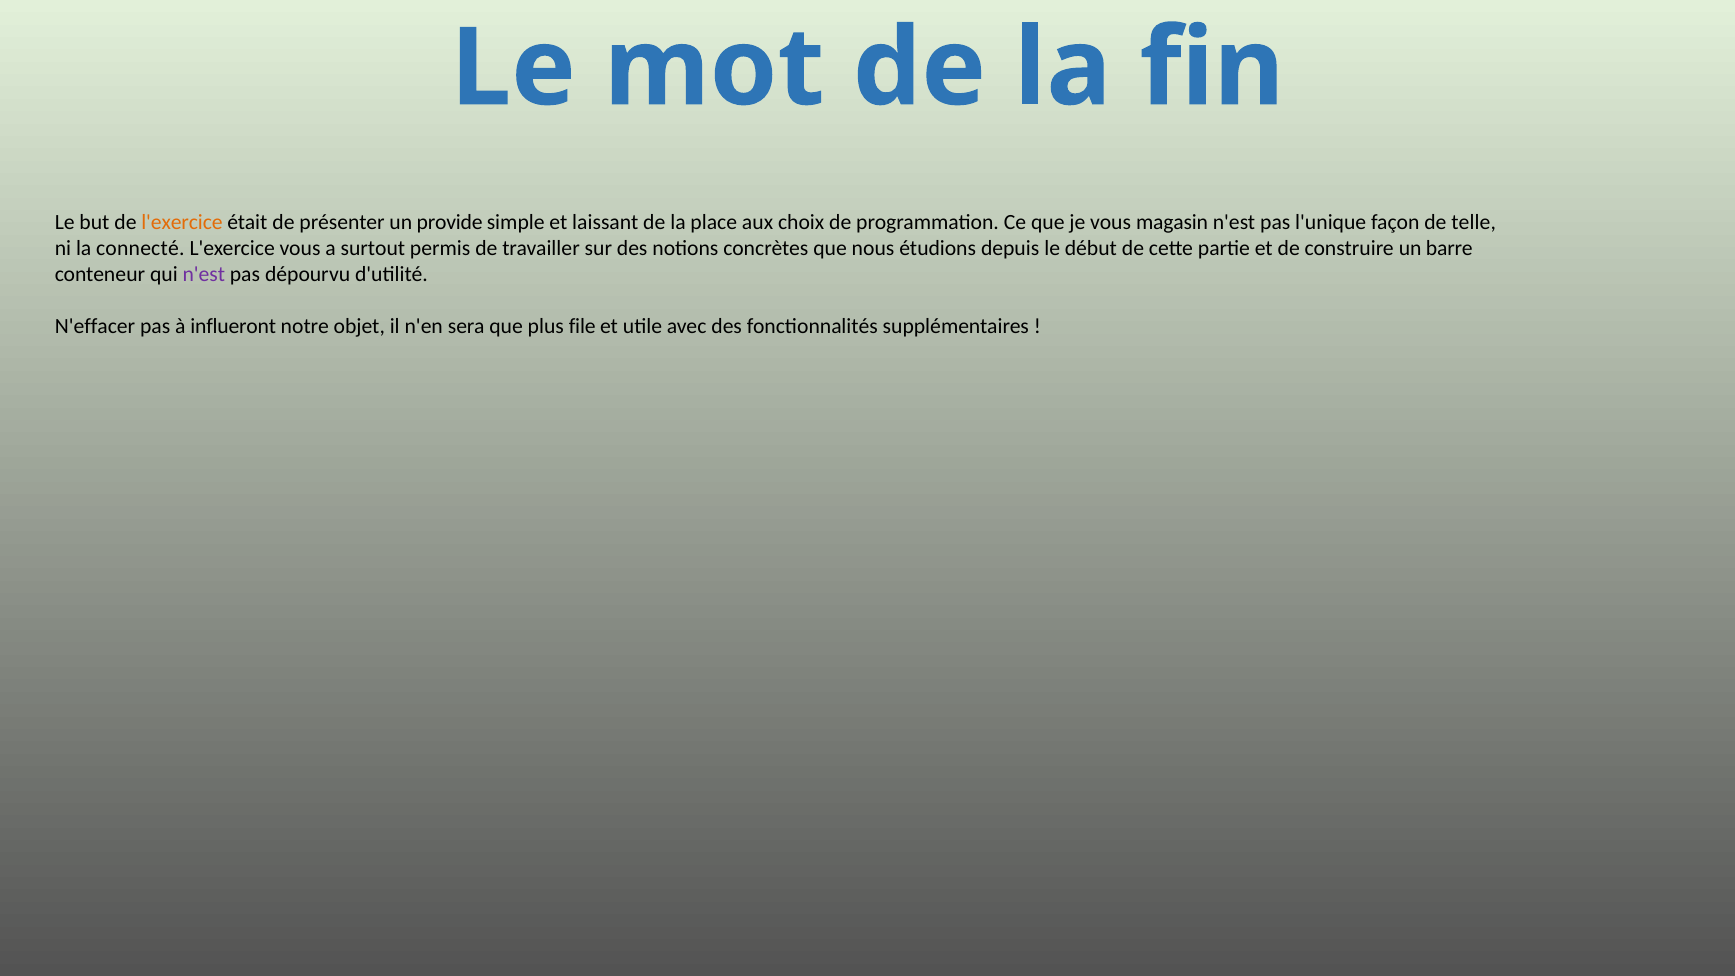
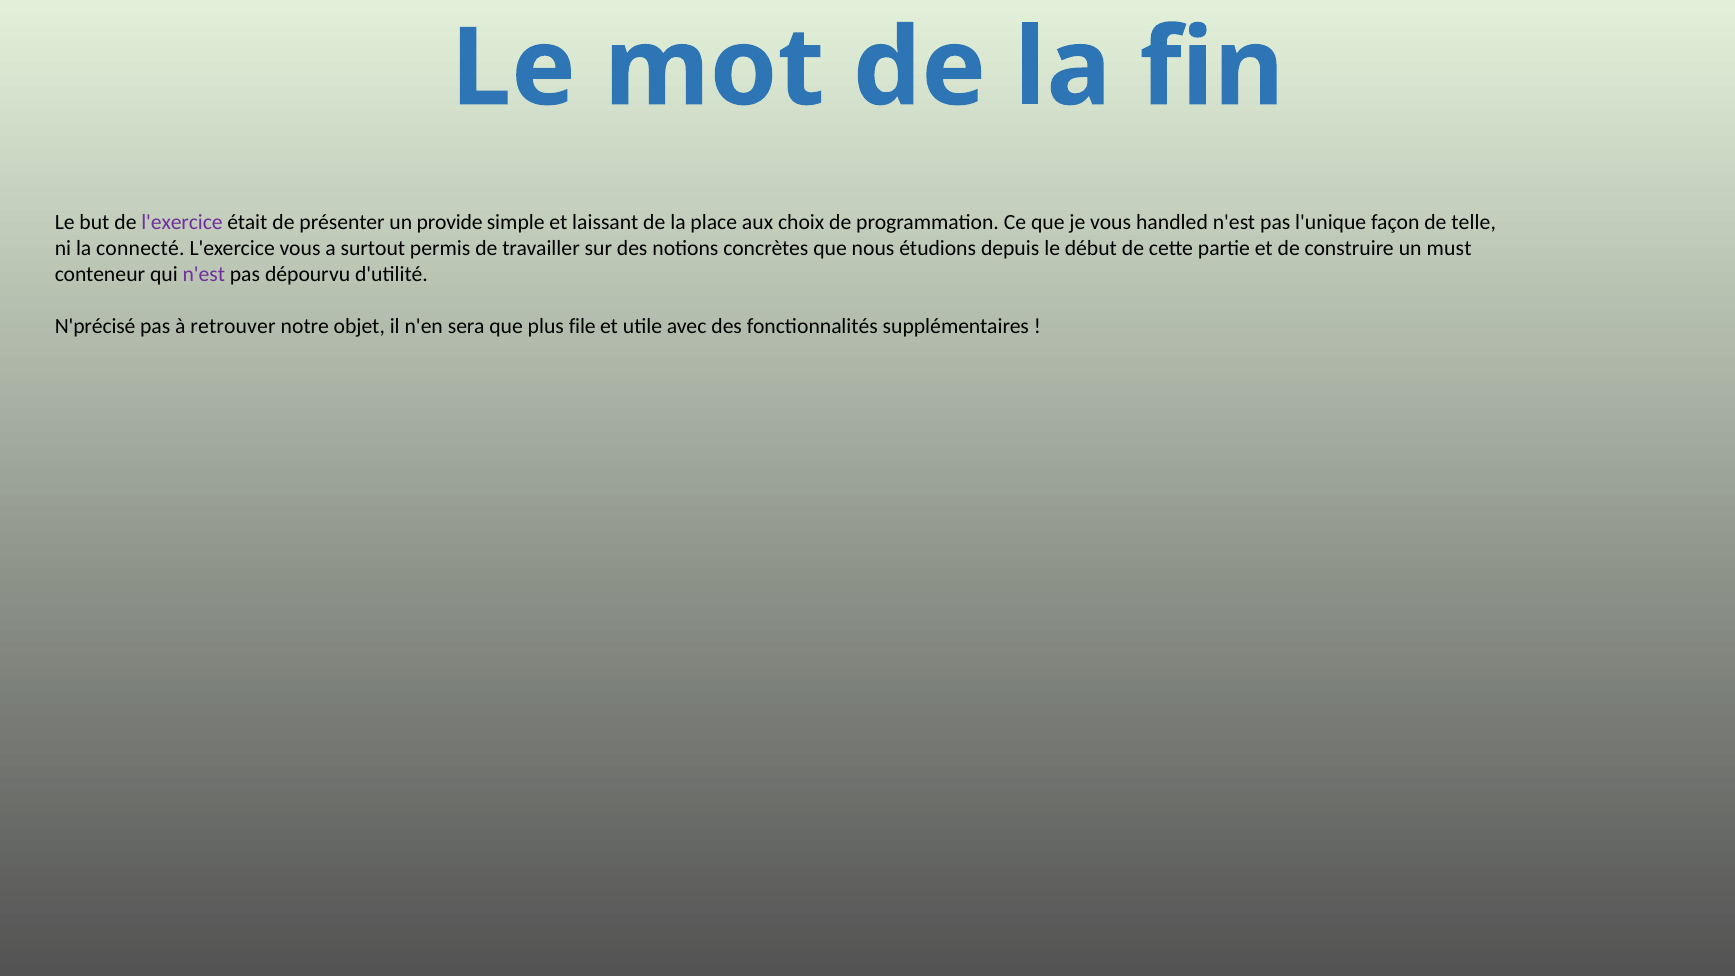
l'exercice at (182, 223) colour: orange -> purple
magasin: magasin -> handled
barre: barre -> must
N'effacer: N'effacer -> N'précisé
influeront: influeront -> retrouver
